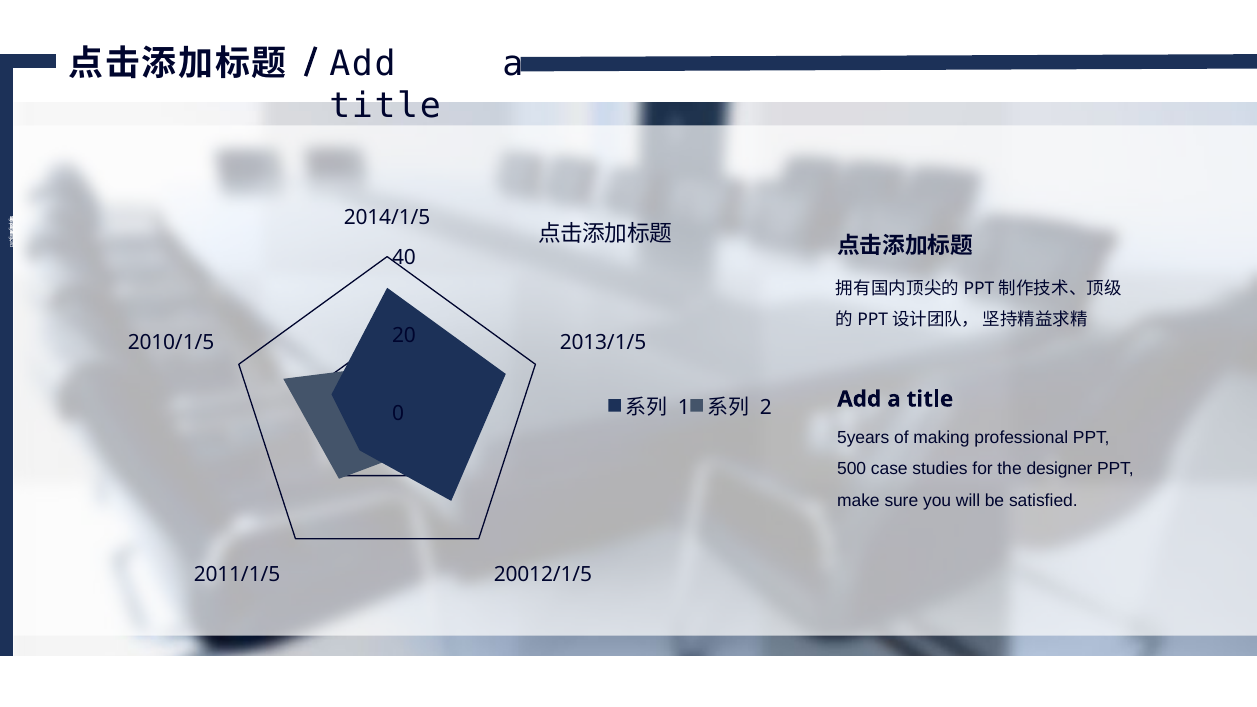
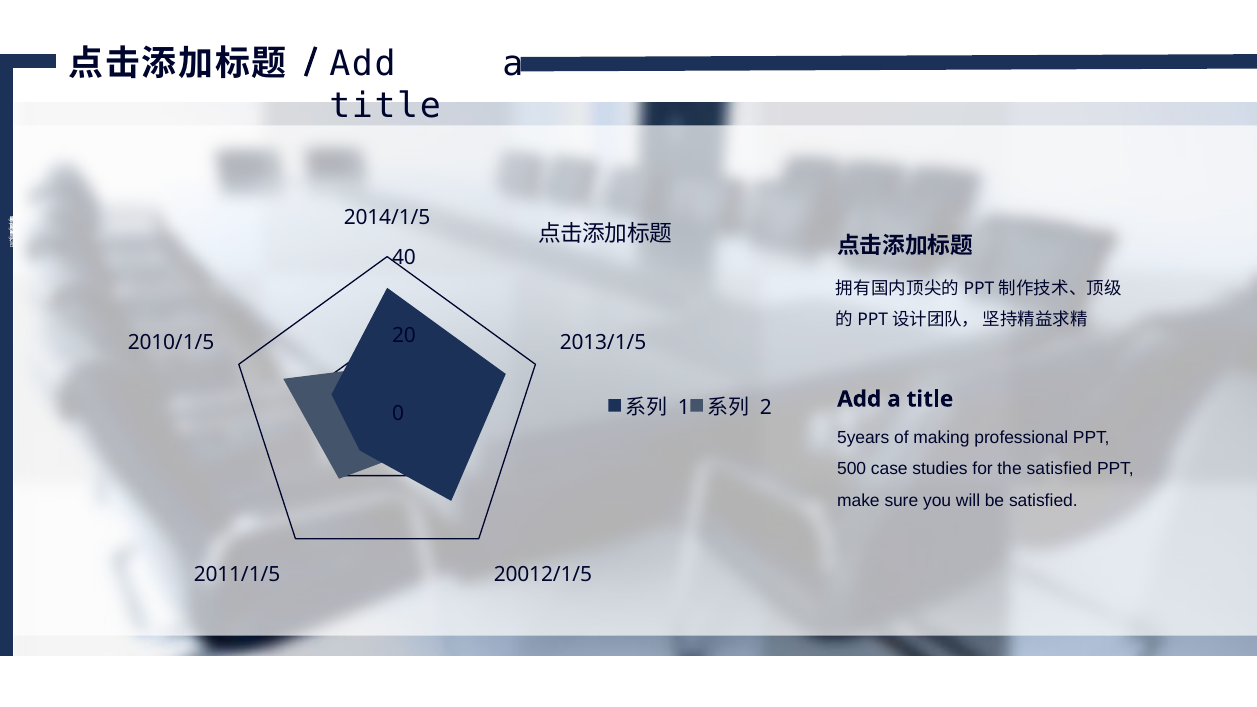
the designer: designer -> satisfied
